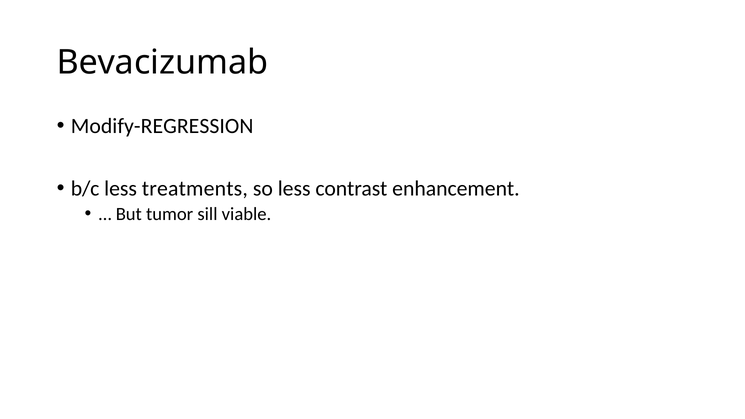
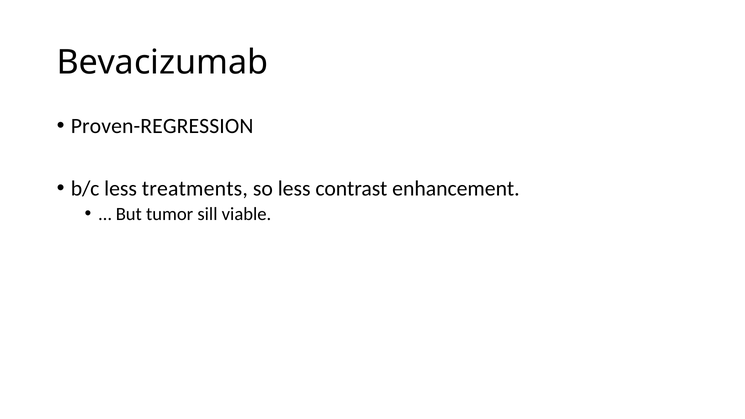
Modify-REGRESSION: Modify-REGRESSION -> Proven-REGRESSION
